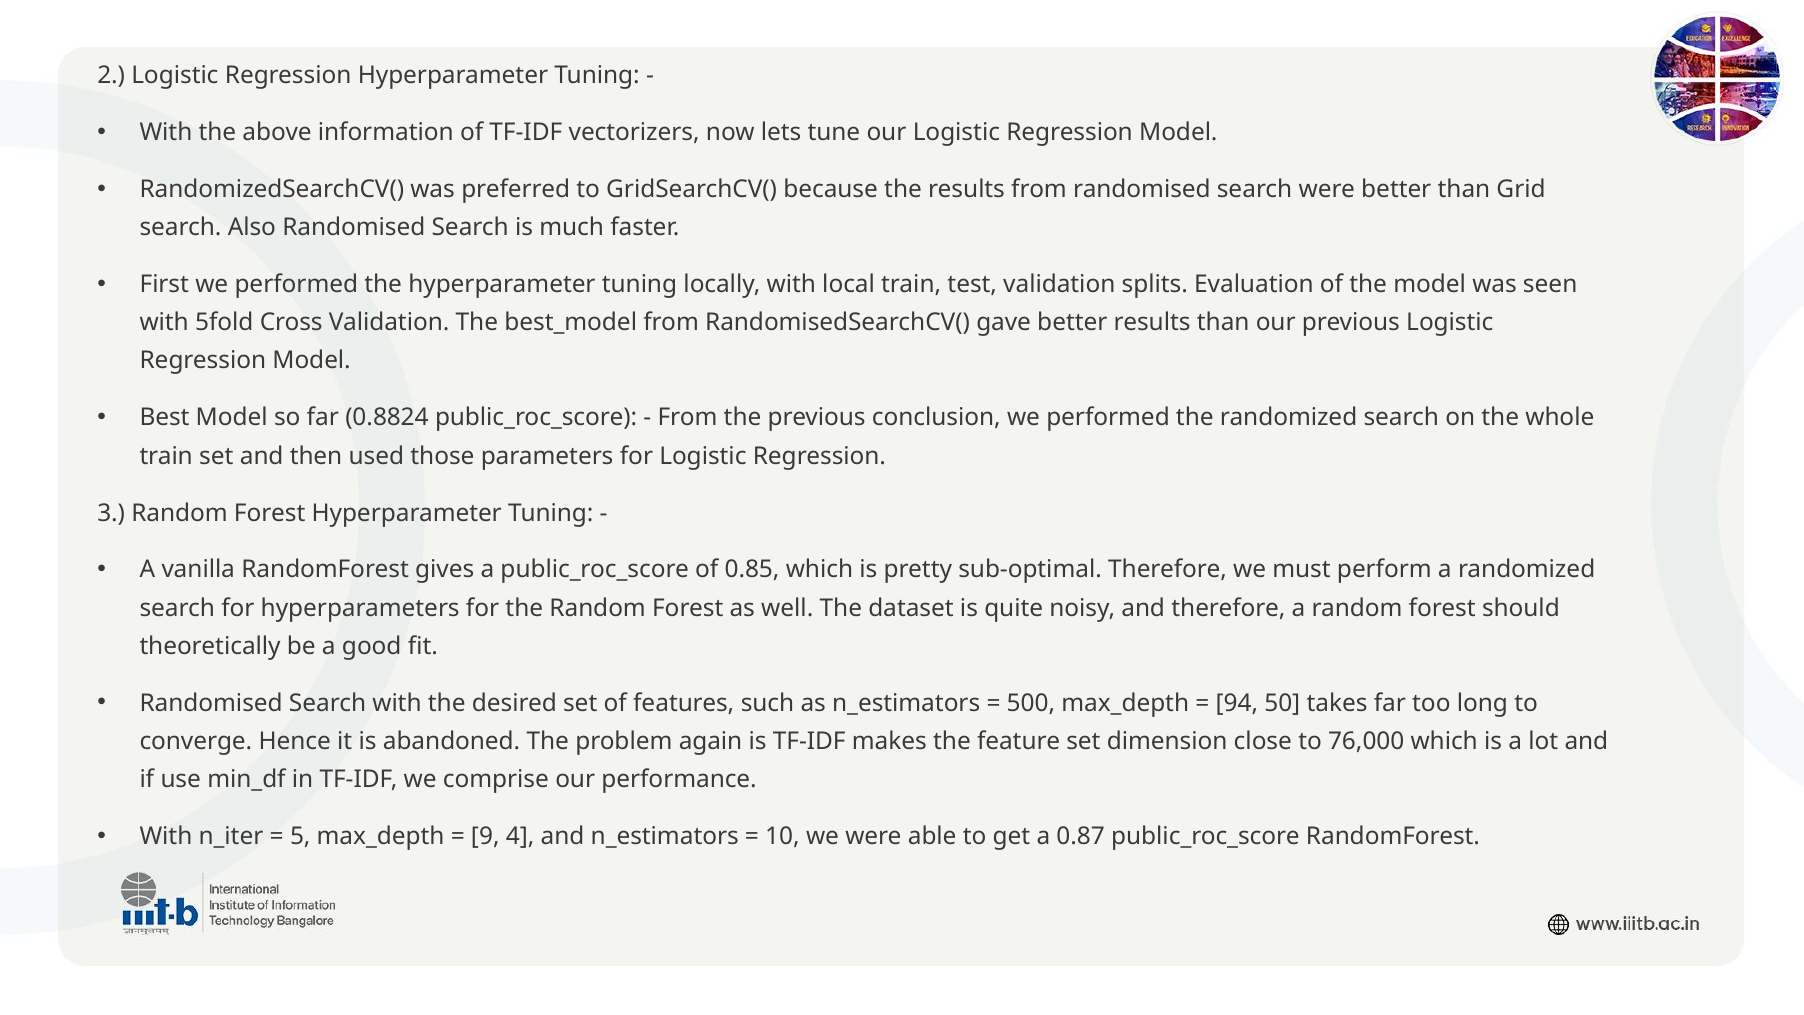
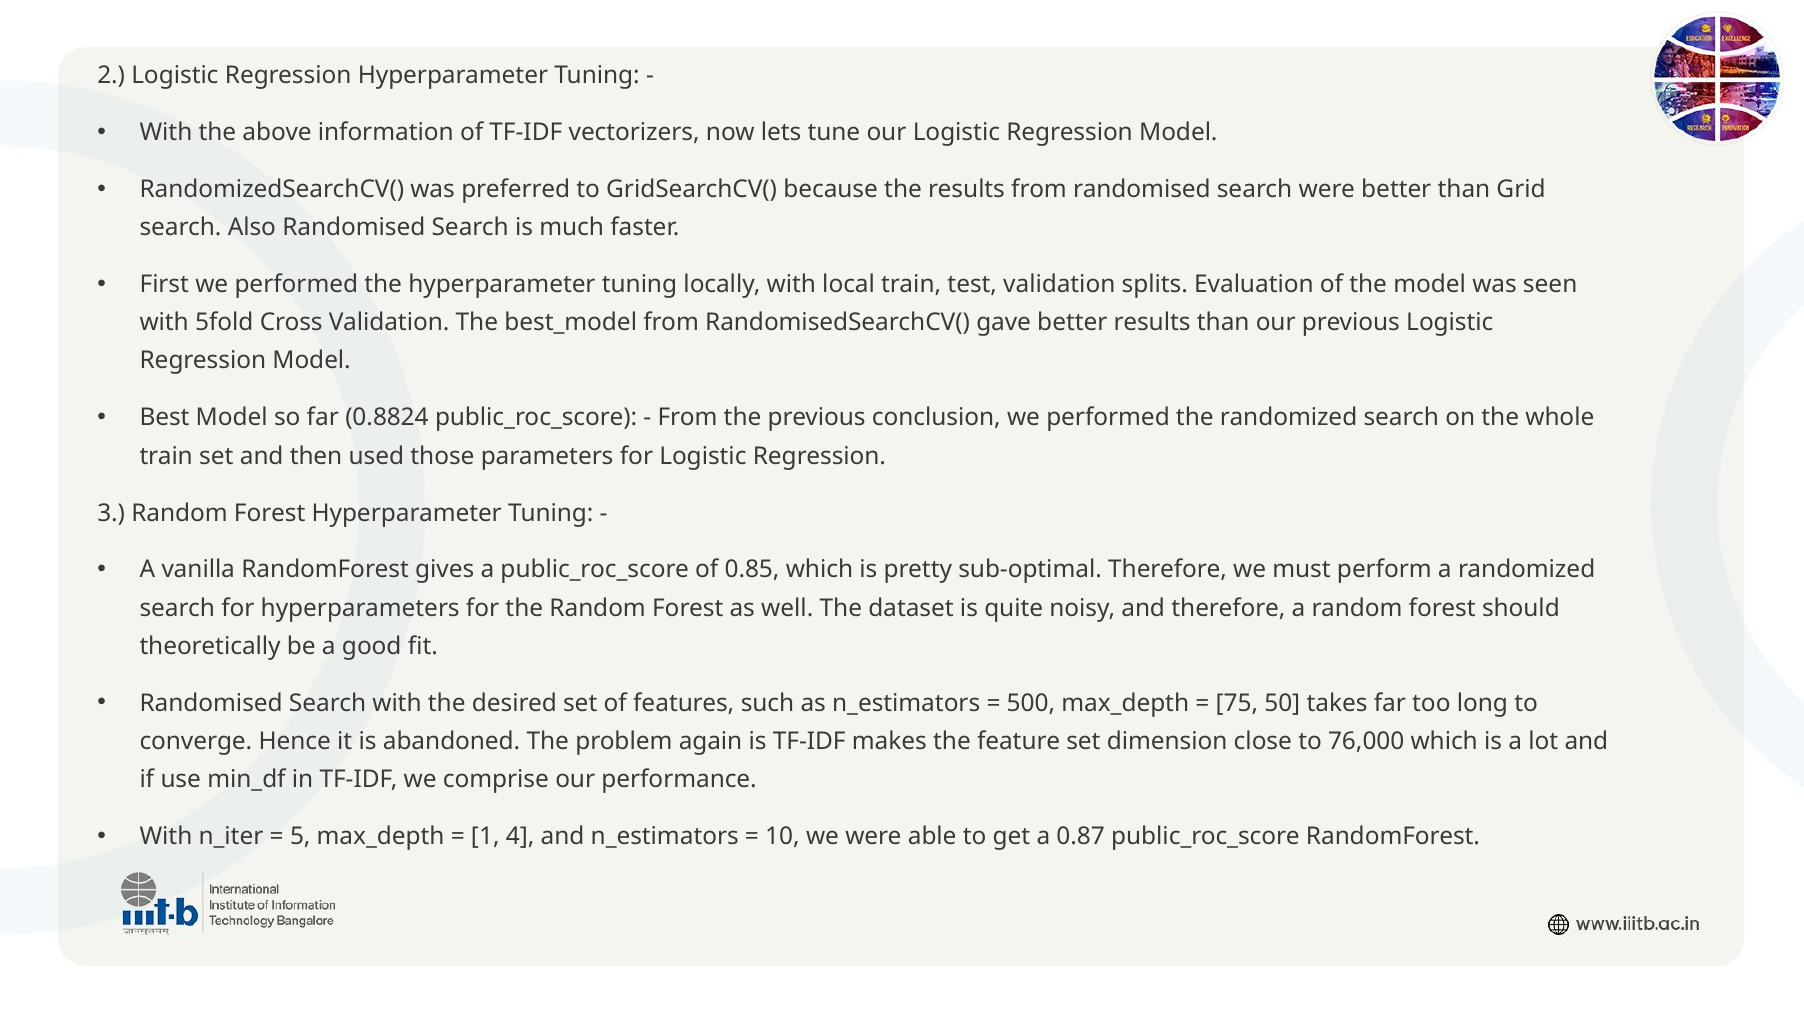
94: 94 -> 75
9: 9 -> 1
